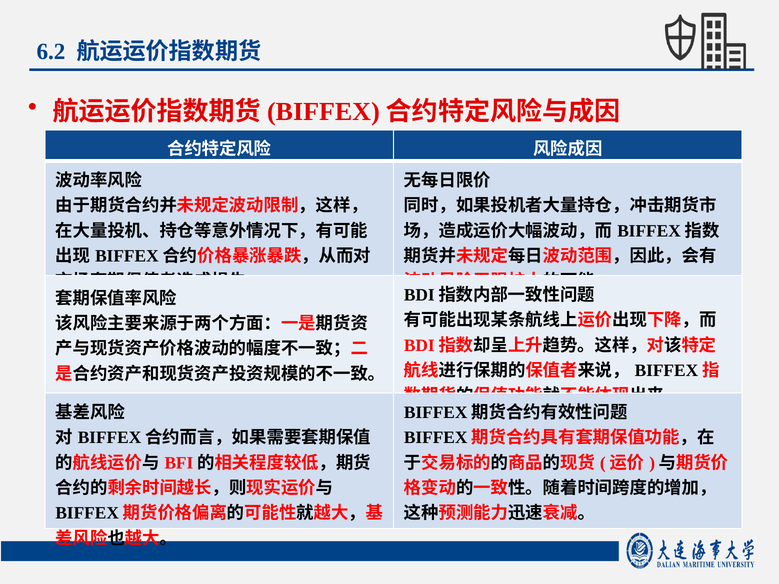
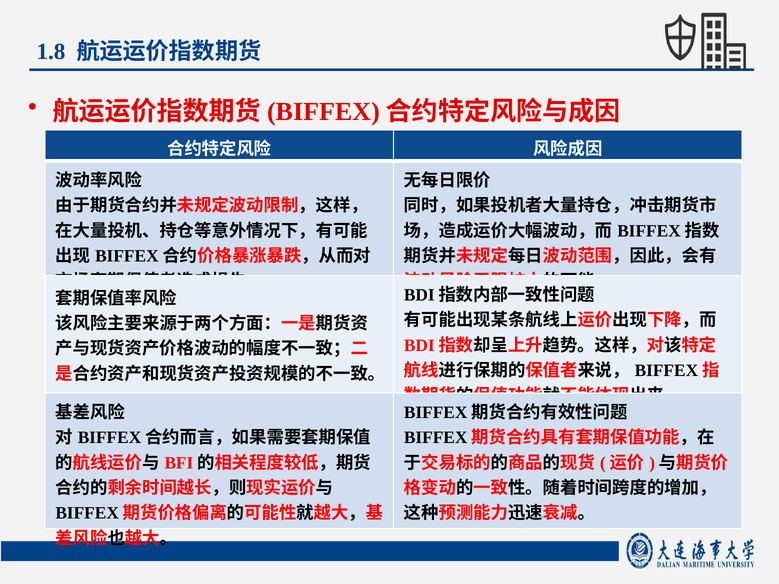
6.2: 6.2 -> 1.8
